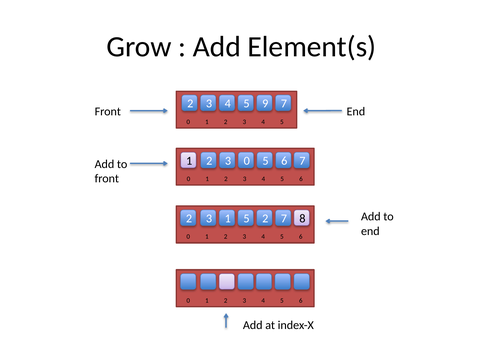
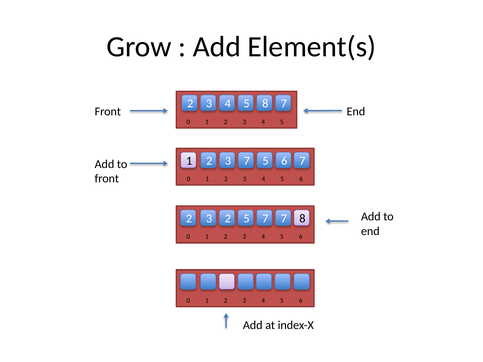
9 at (265, 104): 9 -> 8
3 0: 0 -> 7
3 1: 1 -> 2
5 2: 2 -> 7
